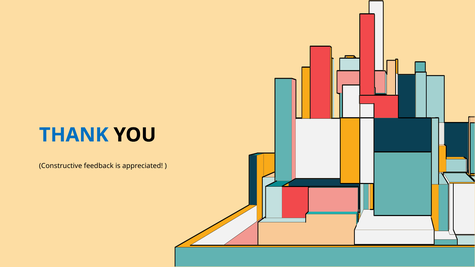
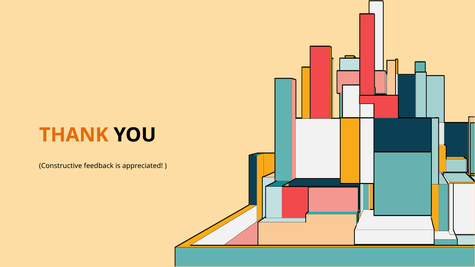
THANK colour: blue -> orange
